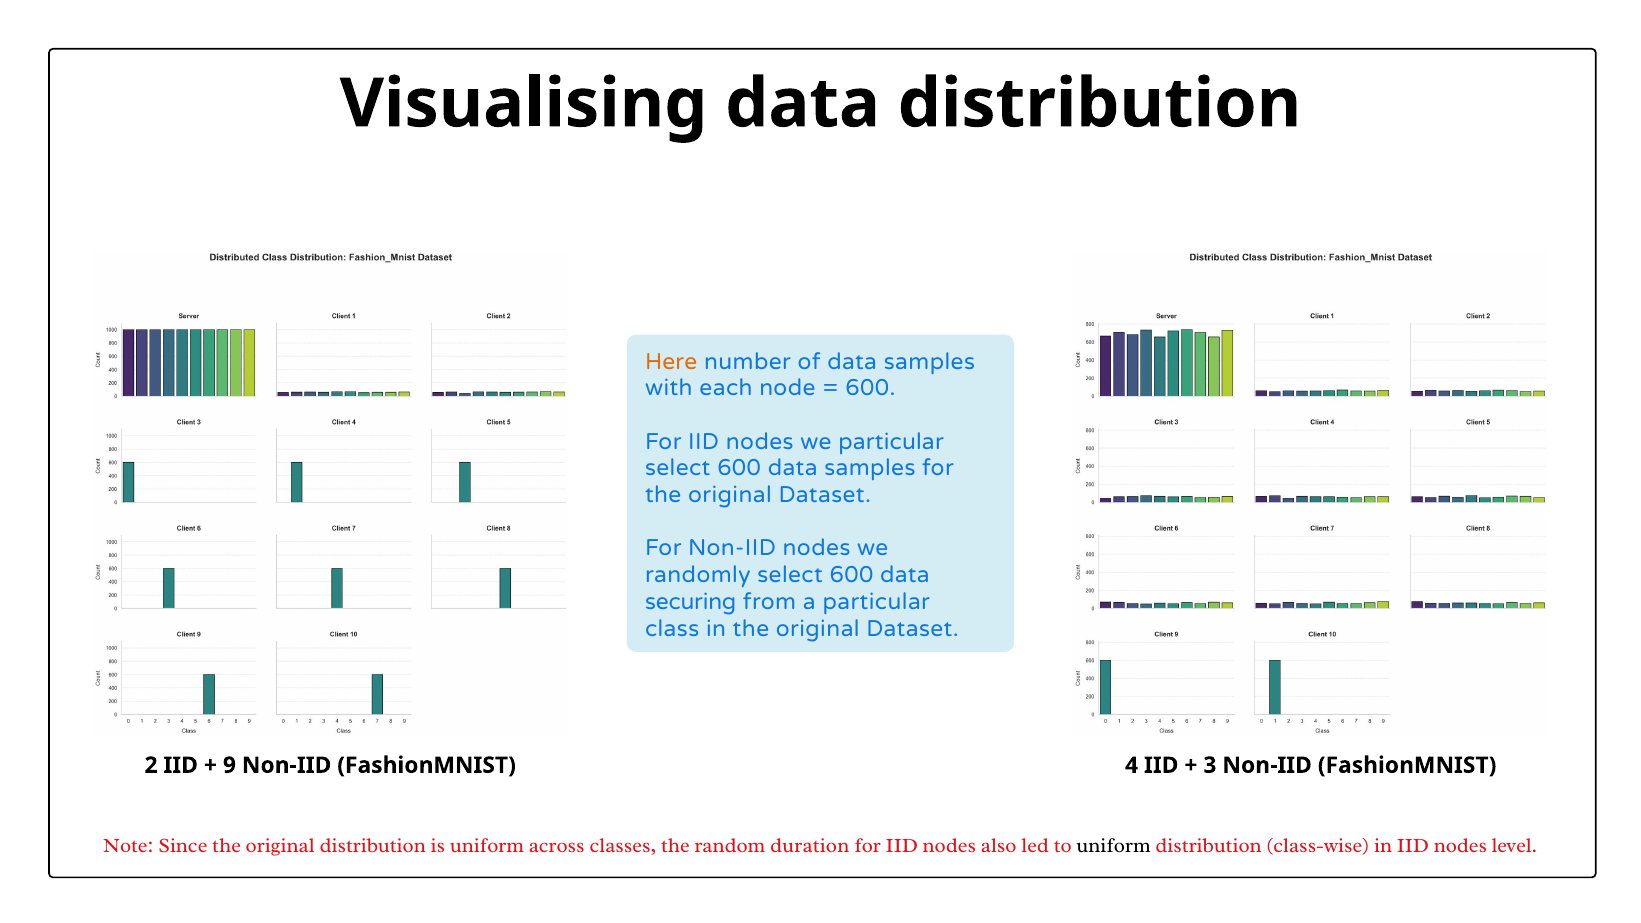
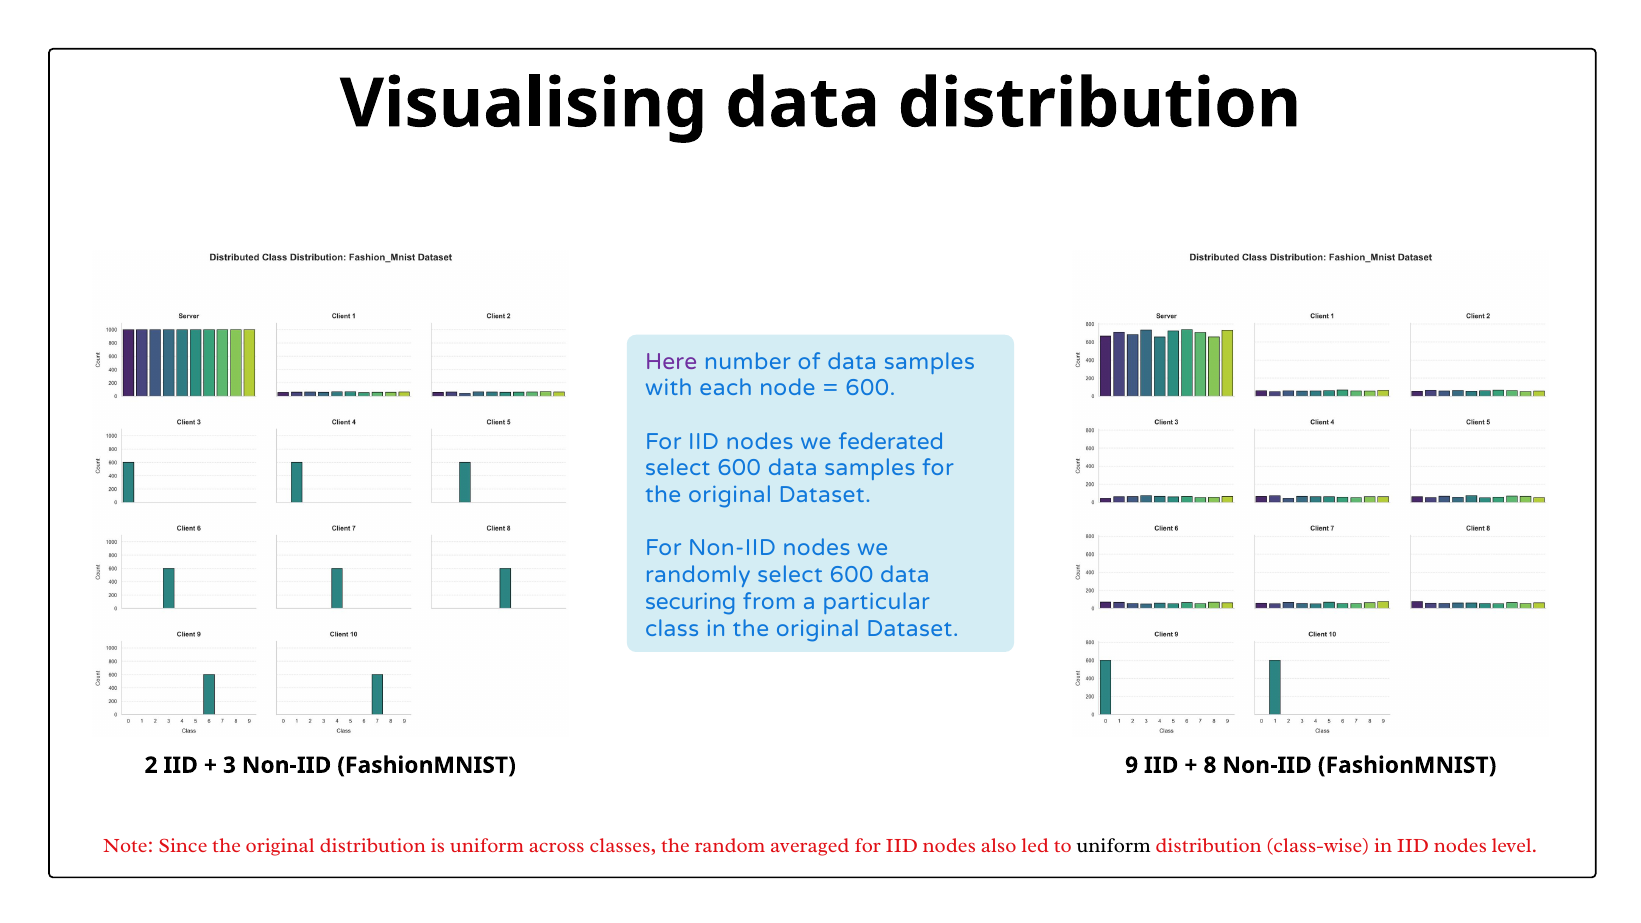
Here colour: orange -> purple
we particular: particular -> federated
9: 9 -> 3
4: 4 -> 9
3: 3 -> 8
duration: duration -> averaged
